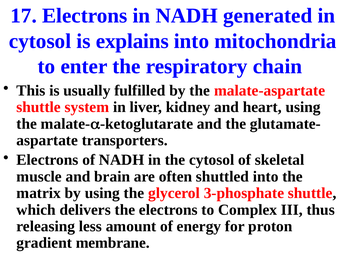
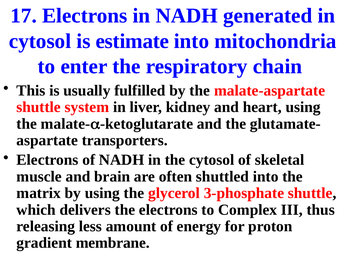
explains: explains -> estimate
